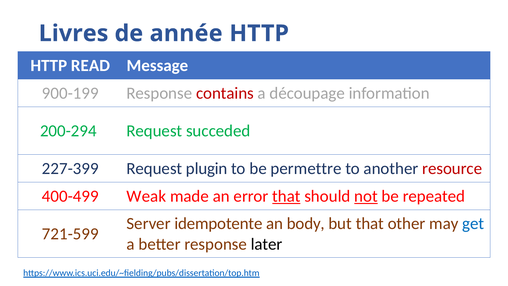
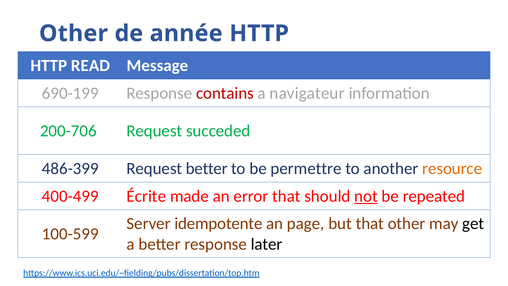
Livres at (74, 33): Livres -> Other
900-199: 900-199 -> 690-199
découpage: découpage -> navigateur
200-294: 200-294 -> 200-706
227-399: 227-399 -> 486-399
Request plugin: plugin -> better
resource colour: red -> orange
Weak: Weak -> Écrite
that at (286, 196) underline: present -> none
body: body -> page
get colour: blue -> black
721-599: 721-599 -> 100-599
